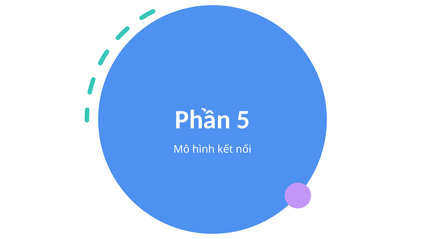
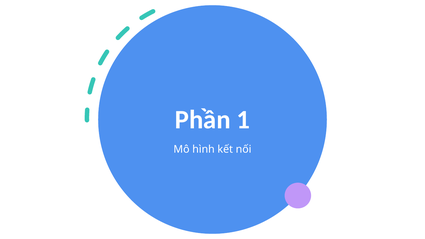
5: 5 -> 1
